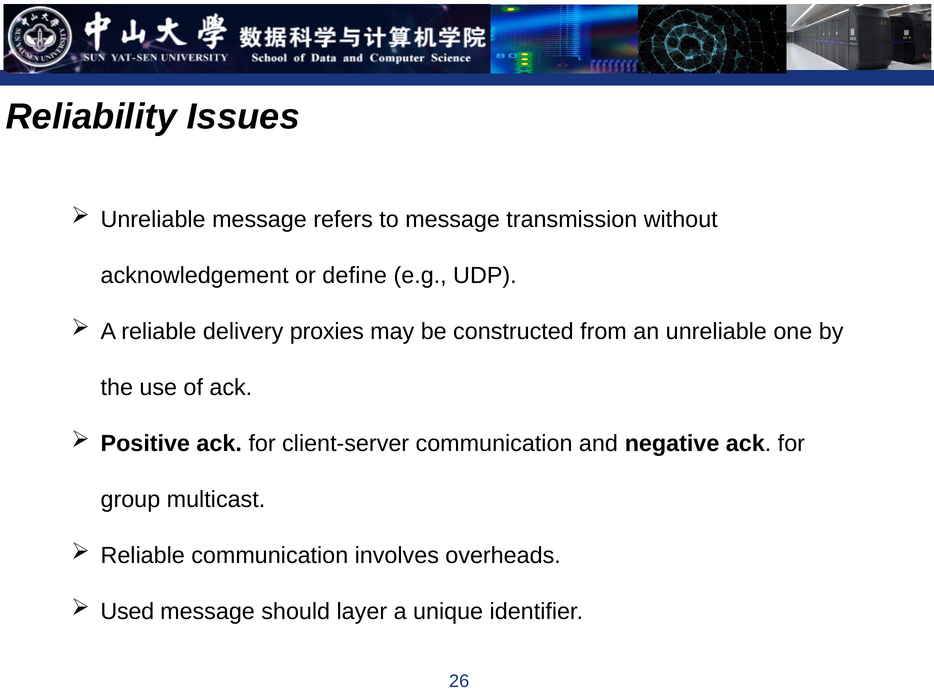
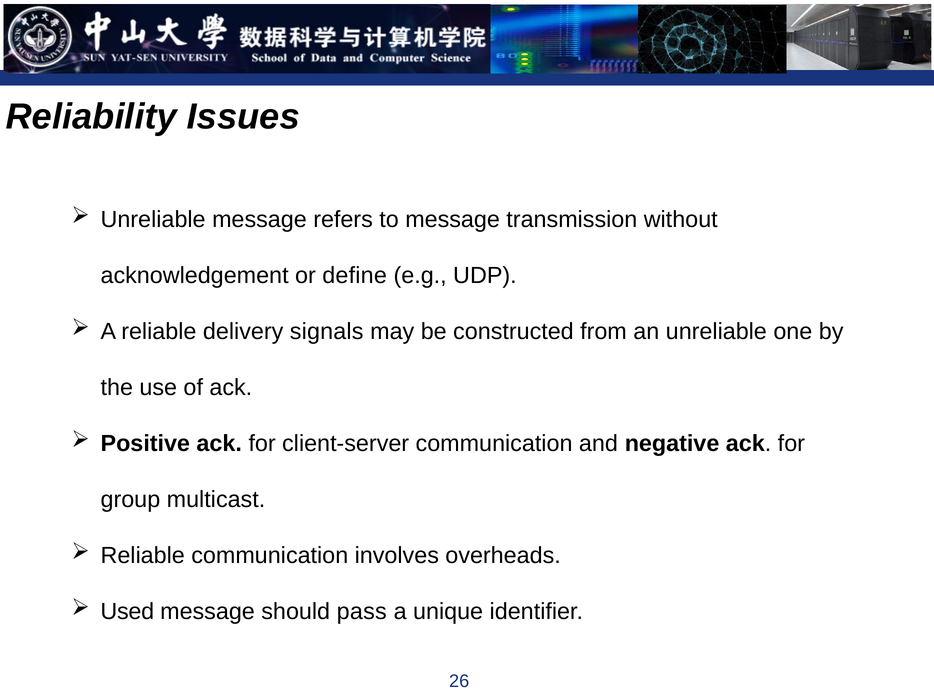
proxies: proxies -> signals
layer: layer -> pass
